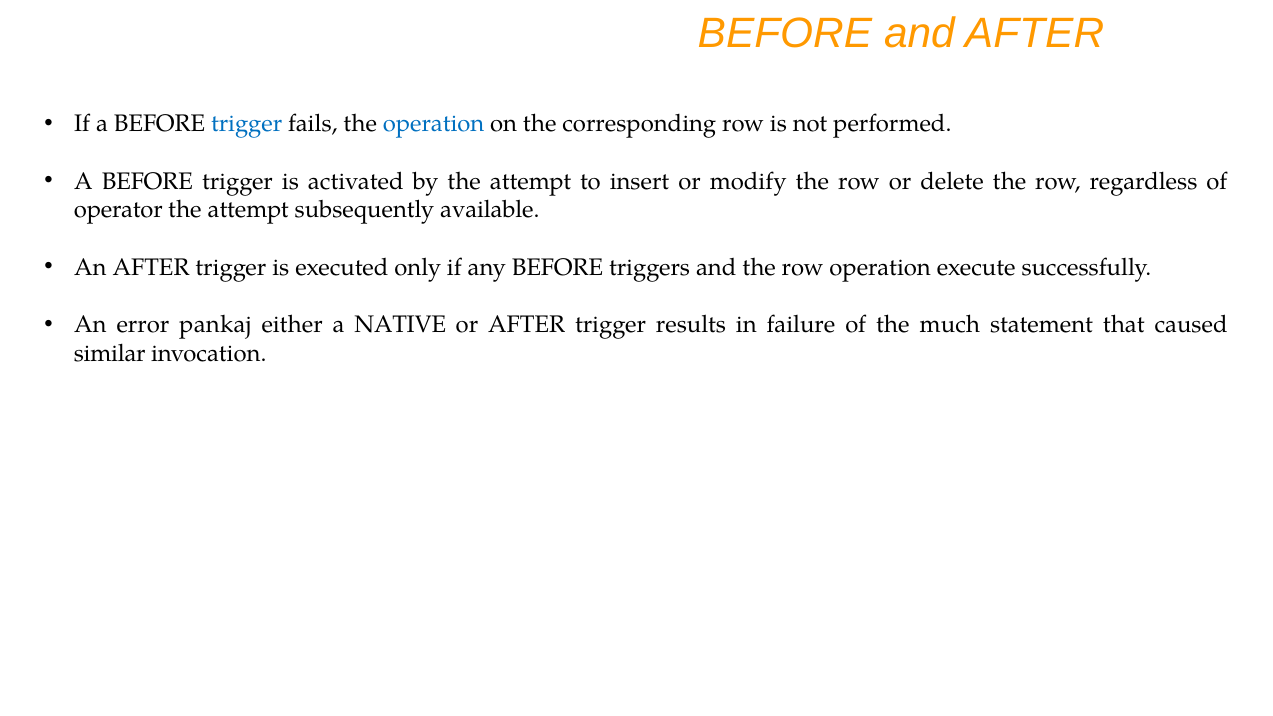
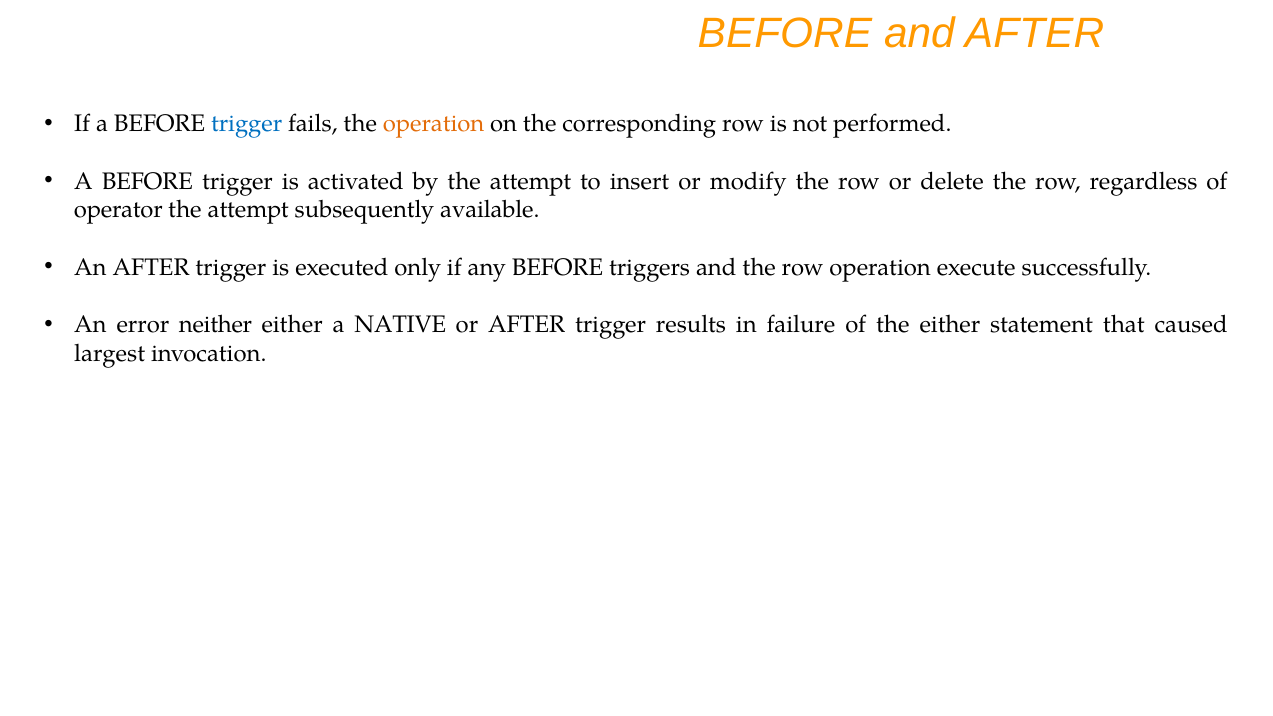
operation at (434, 124) colour: blue -> orange
pankaj: pankaj -> neither
the much: much -> either
similar: similar -> largest
